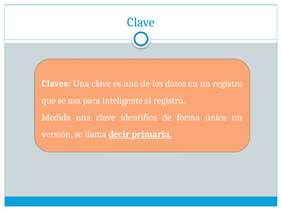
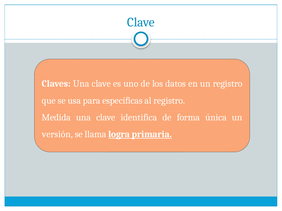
inteligente: inteligente -> específicas
decir: decir -> logra
